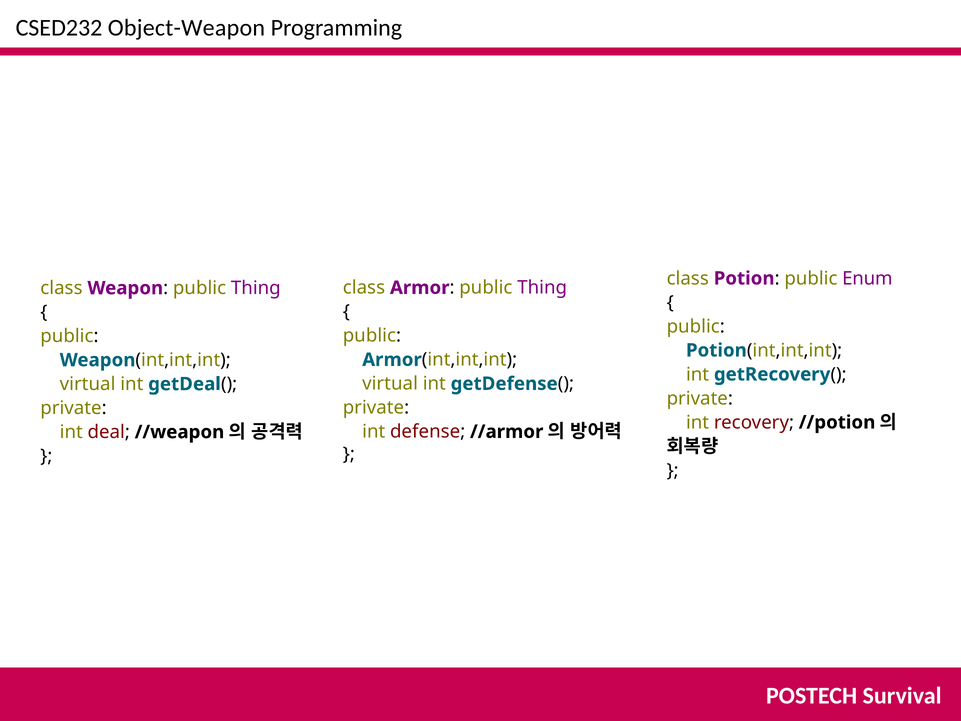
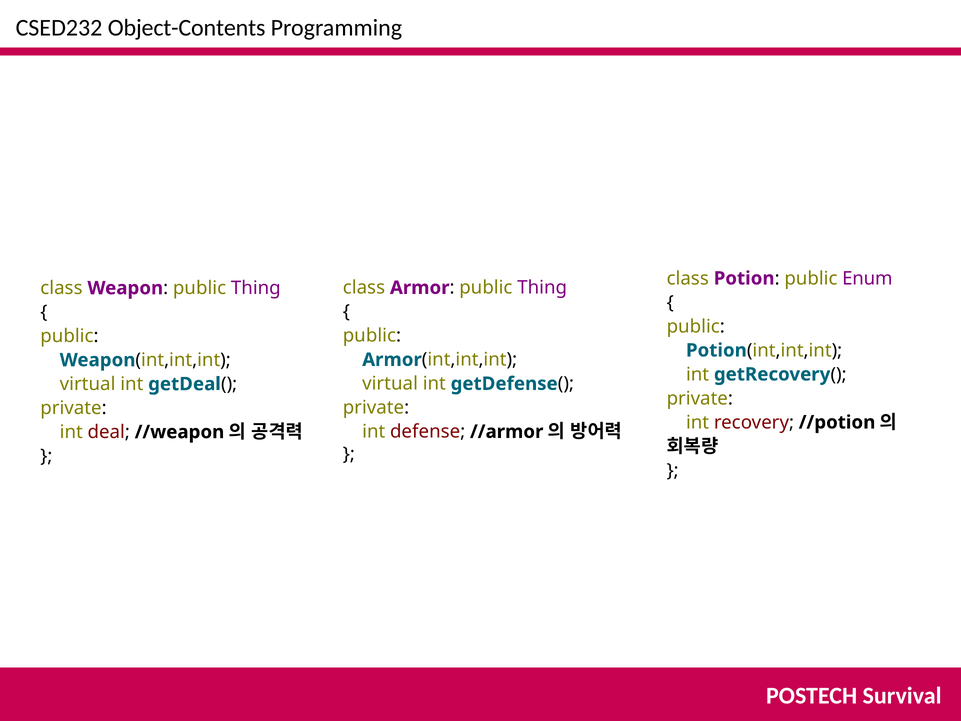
Object-Weapon: Object-Weapon -> Object-Contents
